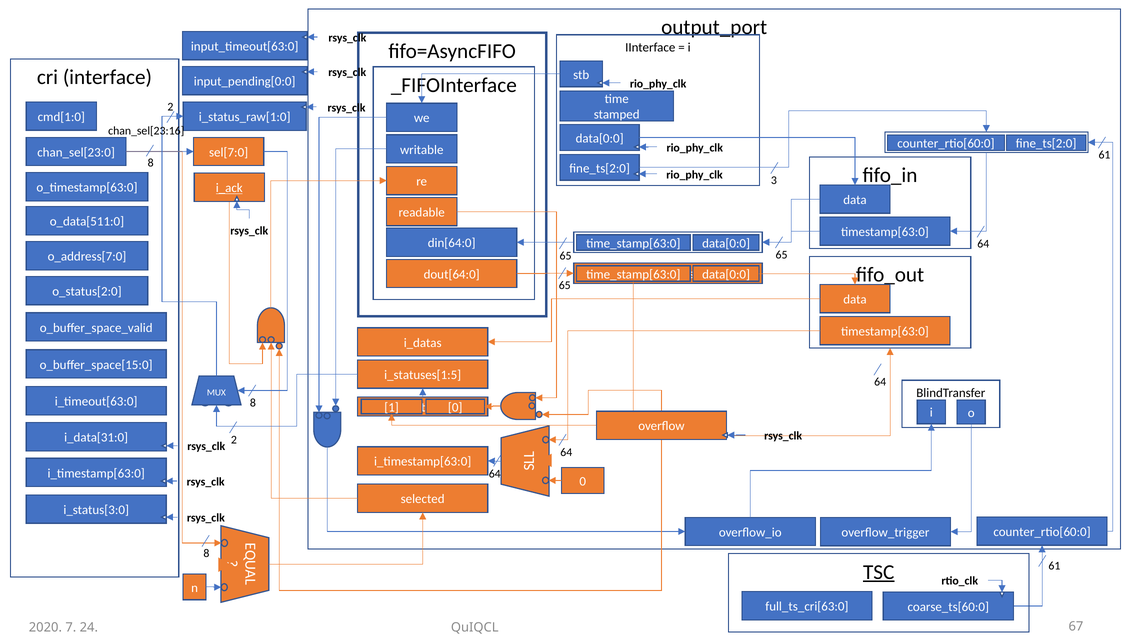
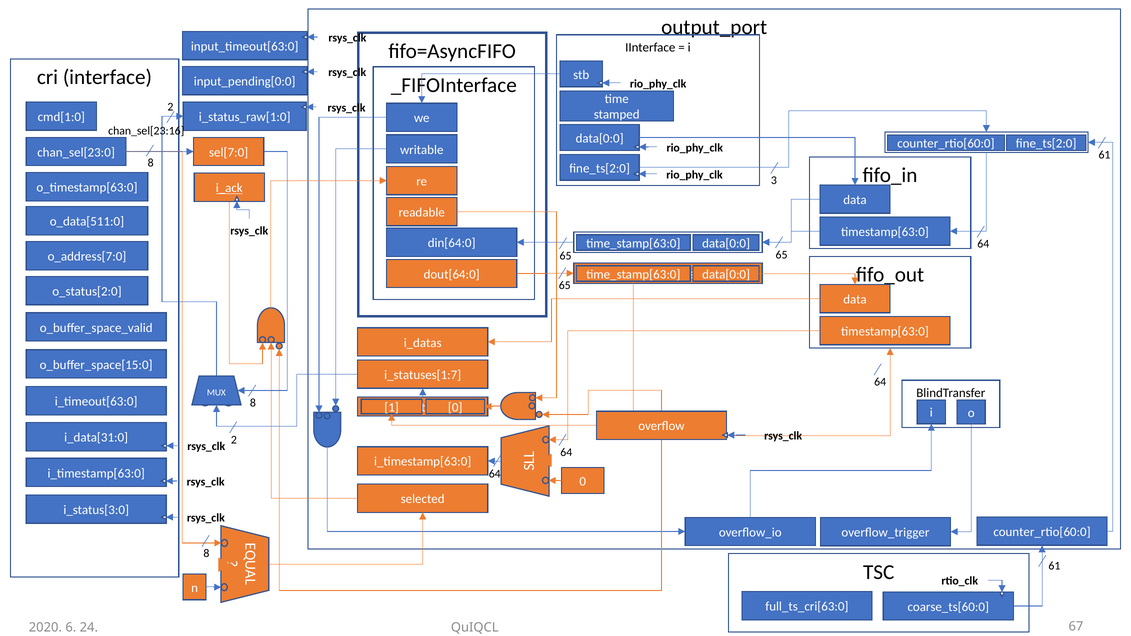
i_statuses[1:5: i_statuses[1:5 -> i_statuses[1:7
TSC underline: present -> none
7: 7 -> 6
